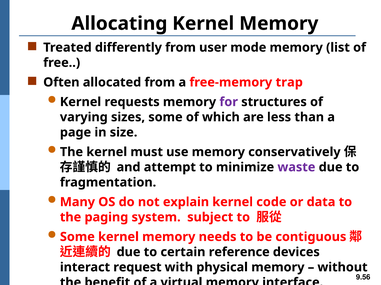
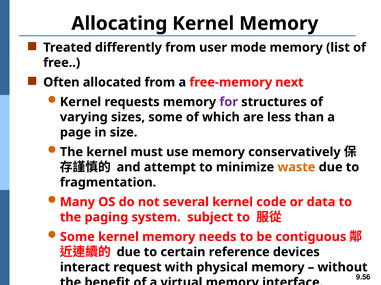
trap: trap -> next
waste colour: purple -> orange
explain: explain -> several
